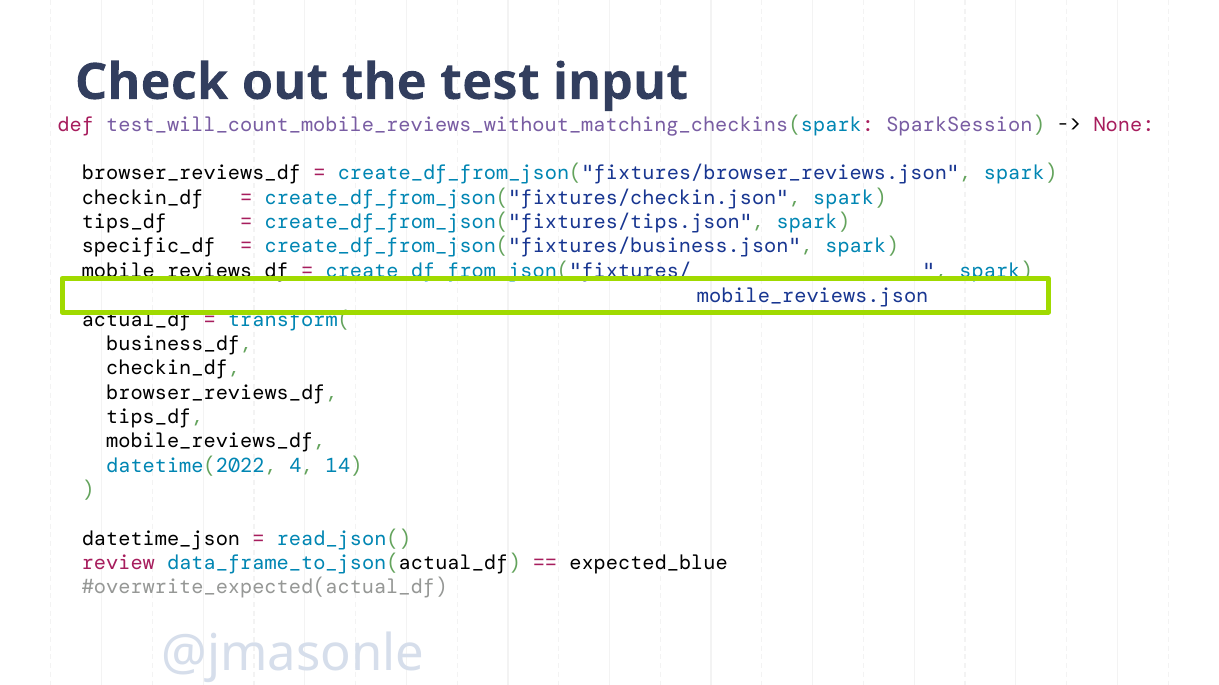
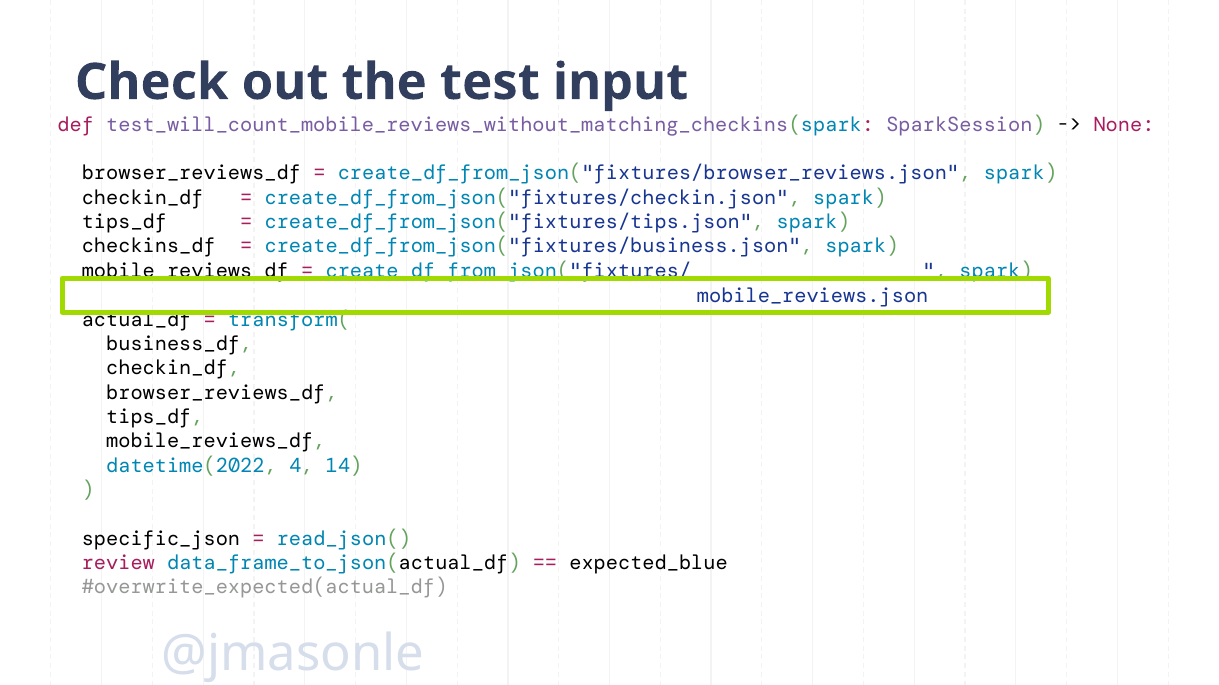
specific_df: specific_df -> checkins_df
datetime_json: datetime_json -> specific_json
